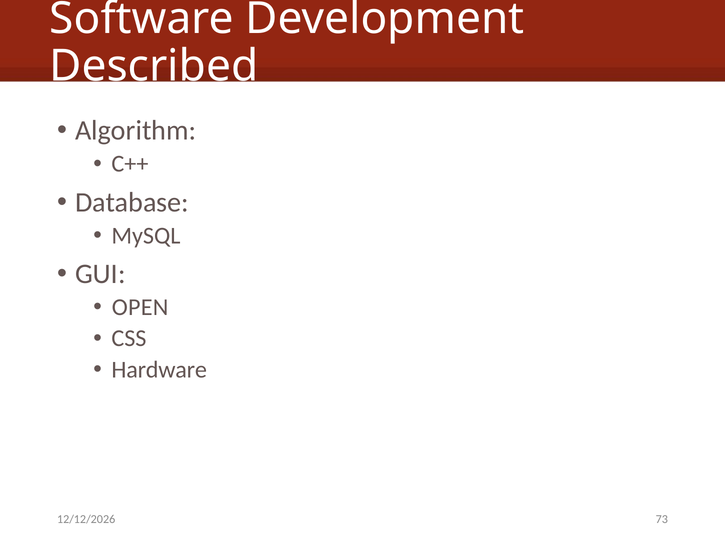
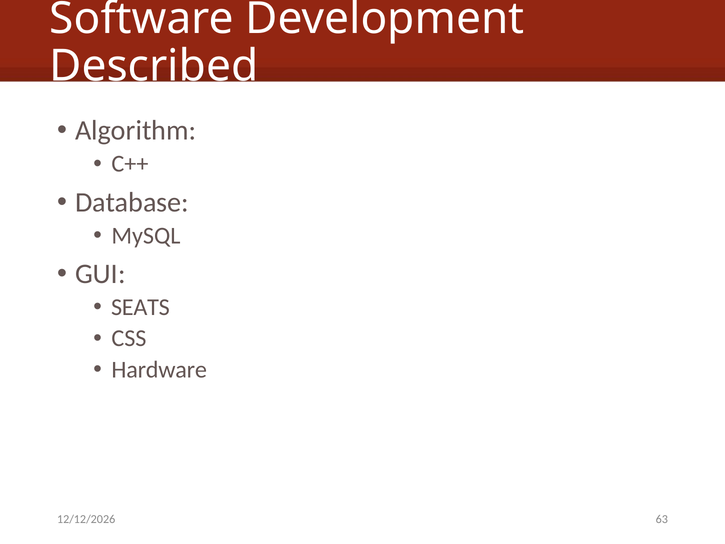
OPEN: OPEN -> SEATS
73: 73 -> 63
